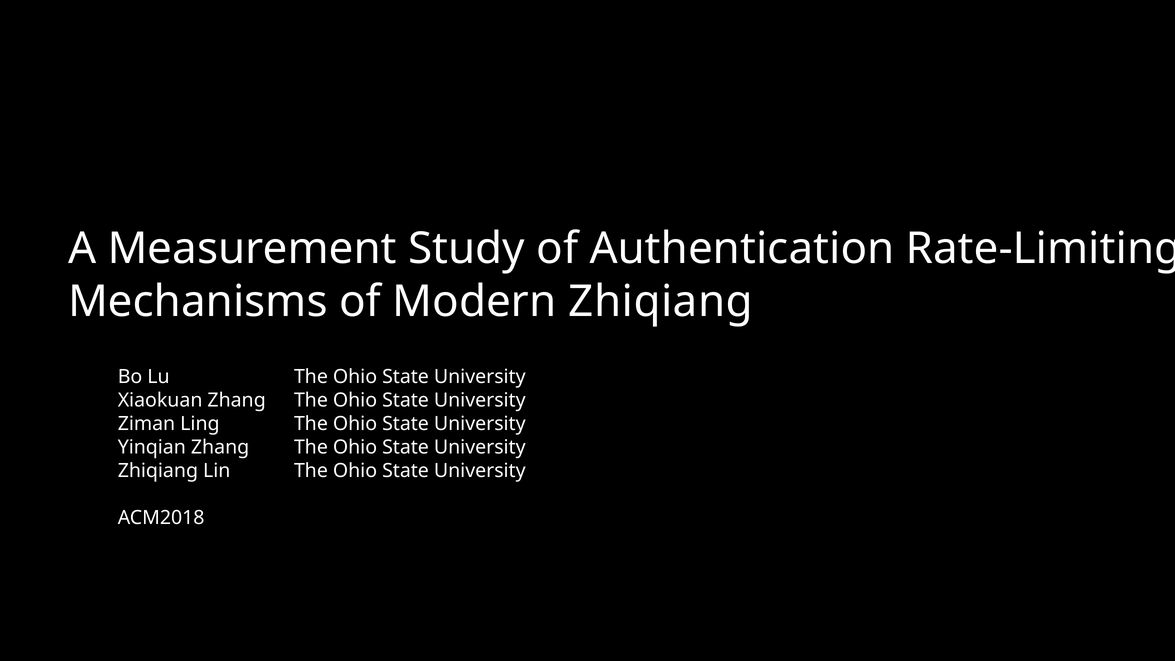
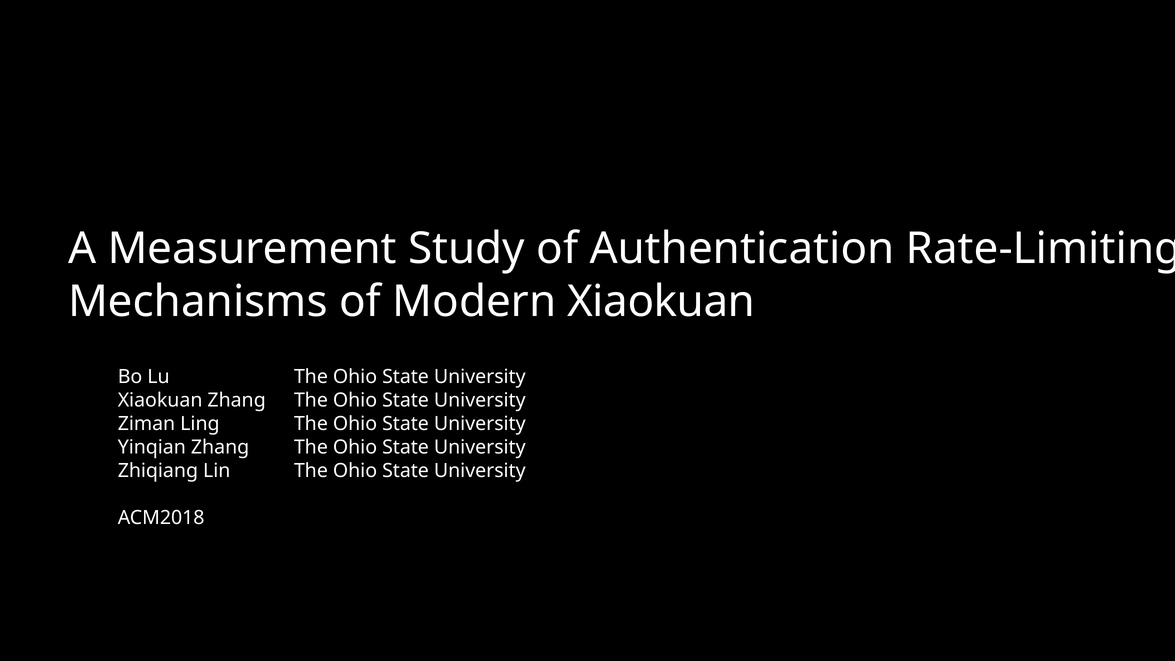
Modern Zhiqiang: Zhiqiang -> Xiaokuan
